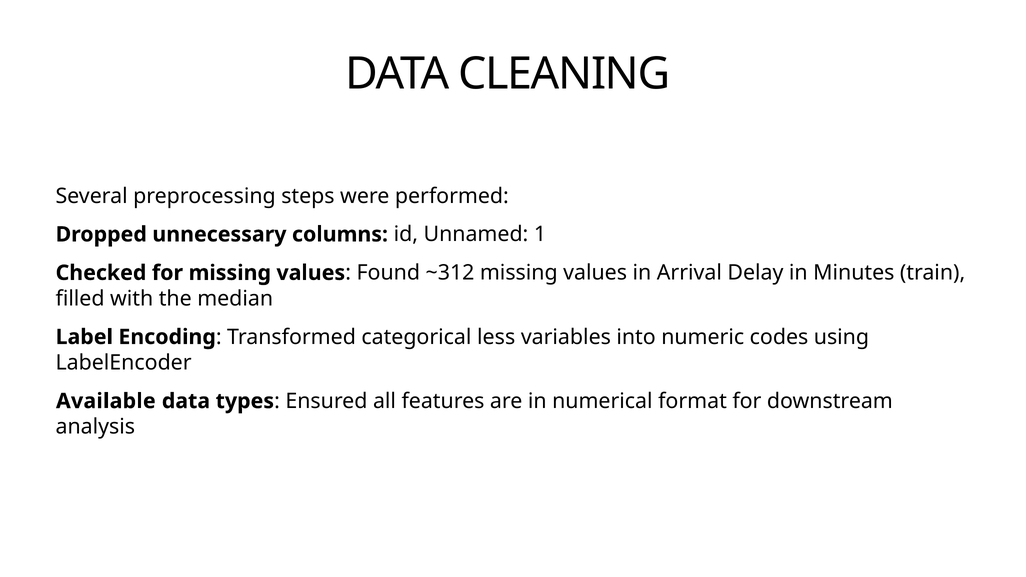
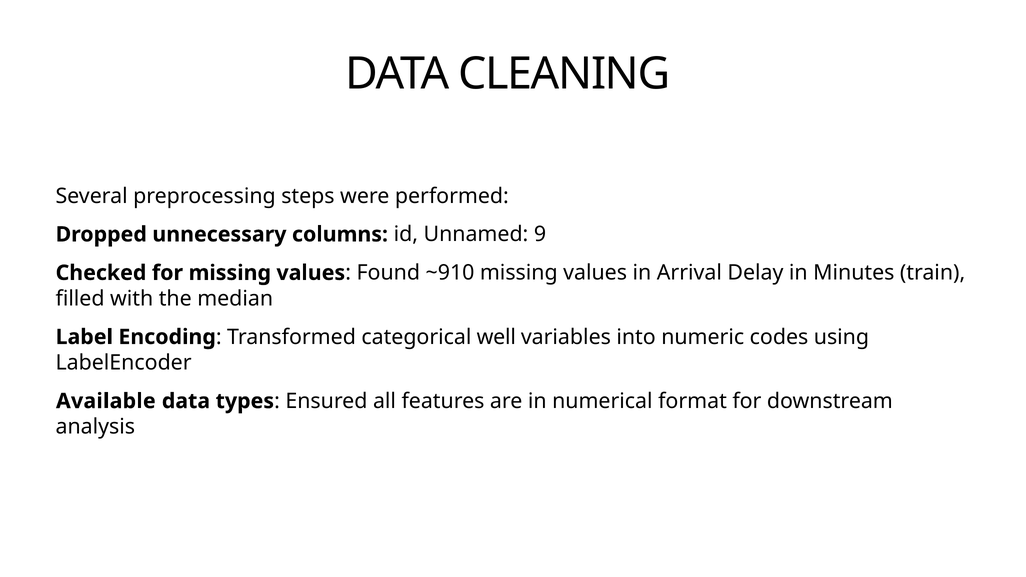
1: 1 -> 9
~312: ~312 -> ~910
less: less -> well
